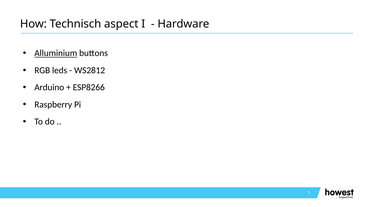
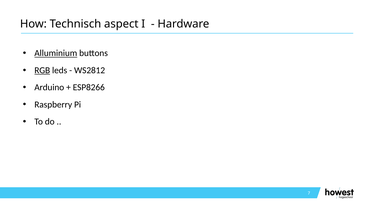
RGB underline: none -> present
